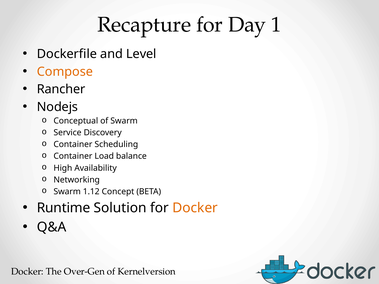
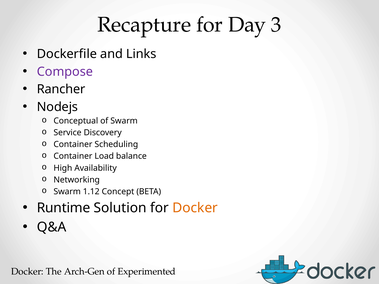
1: 1 -> 3
Level: Level -> Links
Compose colour: orange -> purple
Over-Gen: Over-Gen -> Arch-Gen
Kernelversion: Kernelversion -> Experimented
